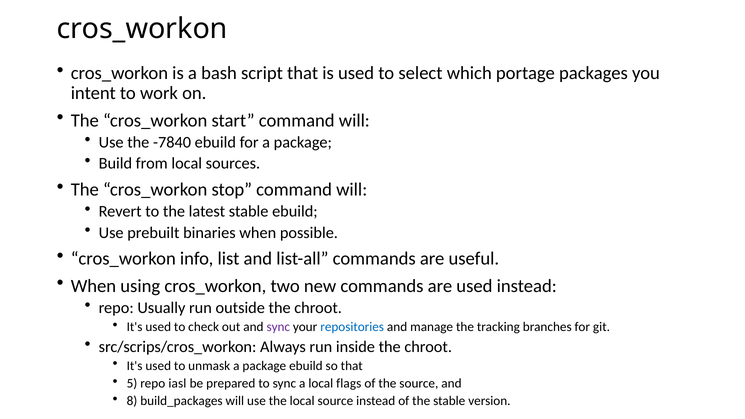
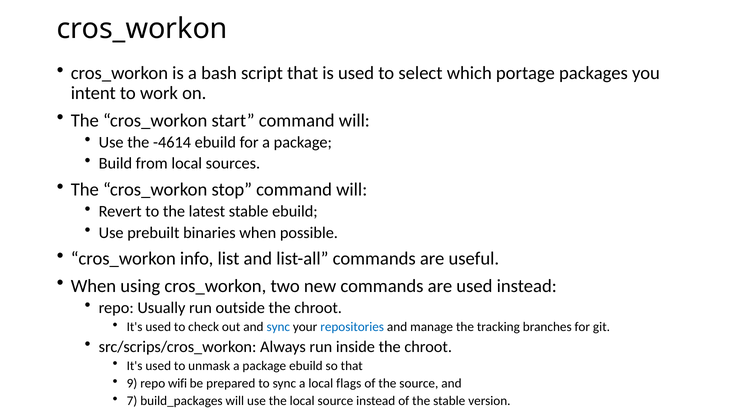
-7840: -7840 -> -4614
sync at (278, 327) colour: purple -> blue
5: 5 -> 9
iasl: iasl -> wifi
8: 8 -> 7
